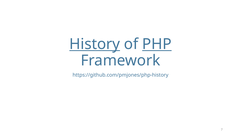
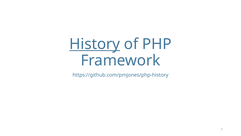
PHP underline: present -> none
